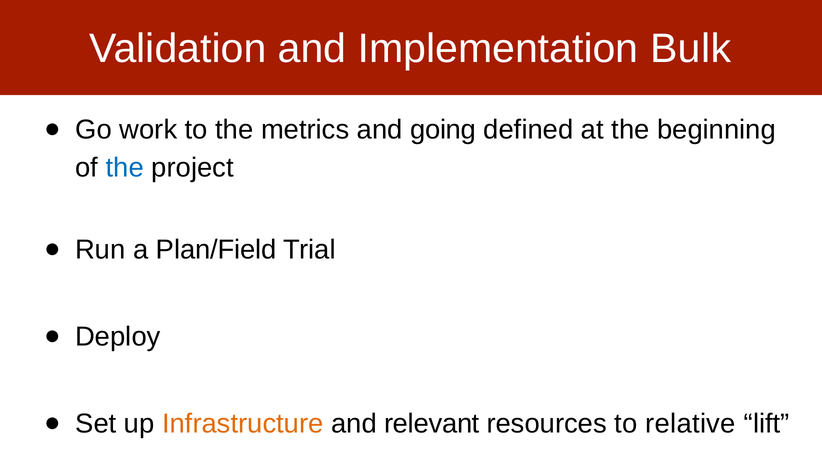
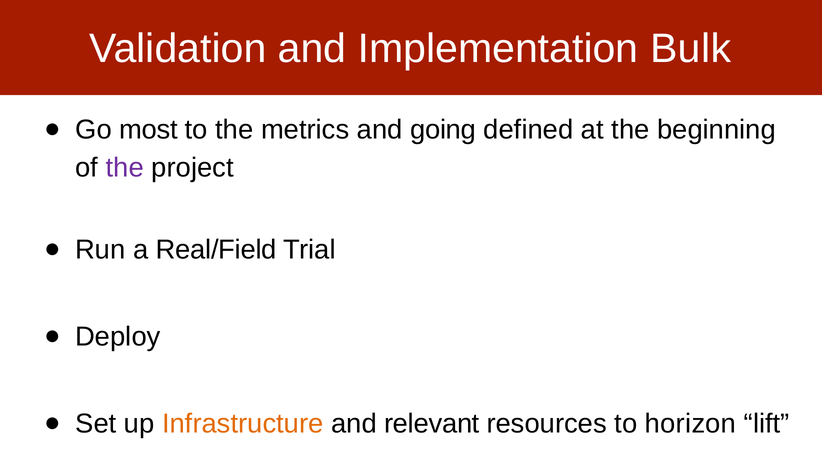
work: work -> most
the at (125, 168) colour: blue -> purple
Plan/Field: Plan/Field -> Real/Field
relative: relative -> horizon
